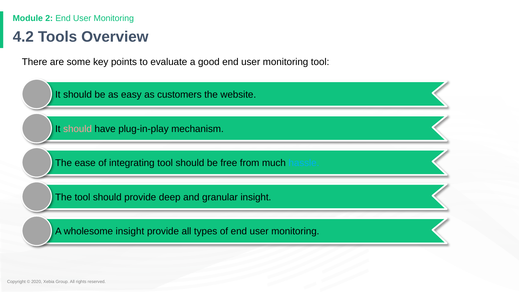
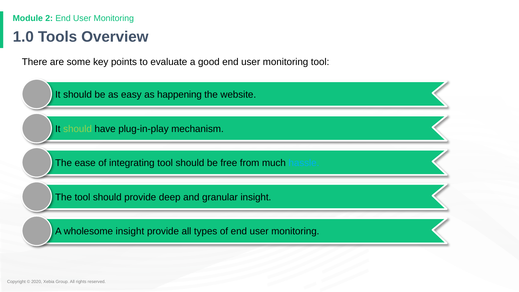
4.2: 4.2 -> 1.0
customers: customers -> happening
should at (78, 129) colour: pink -> light green
